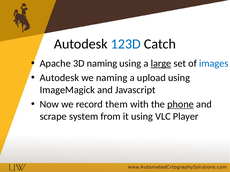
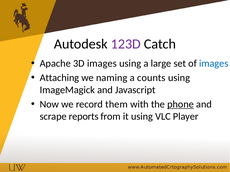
123D colour: blue -> purple
3D naming: naming -> images
large underline: present -> none
Autodesk at (59, 78): Autodesk -> Attaching
upload: upload -> counts
system: system -> reports
